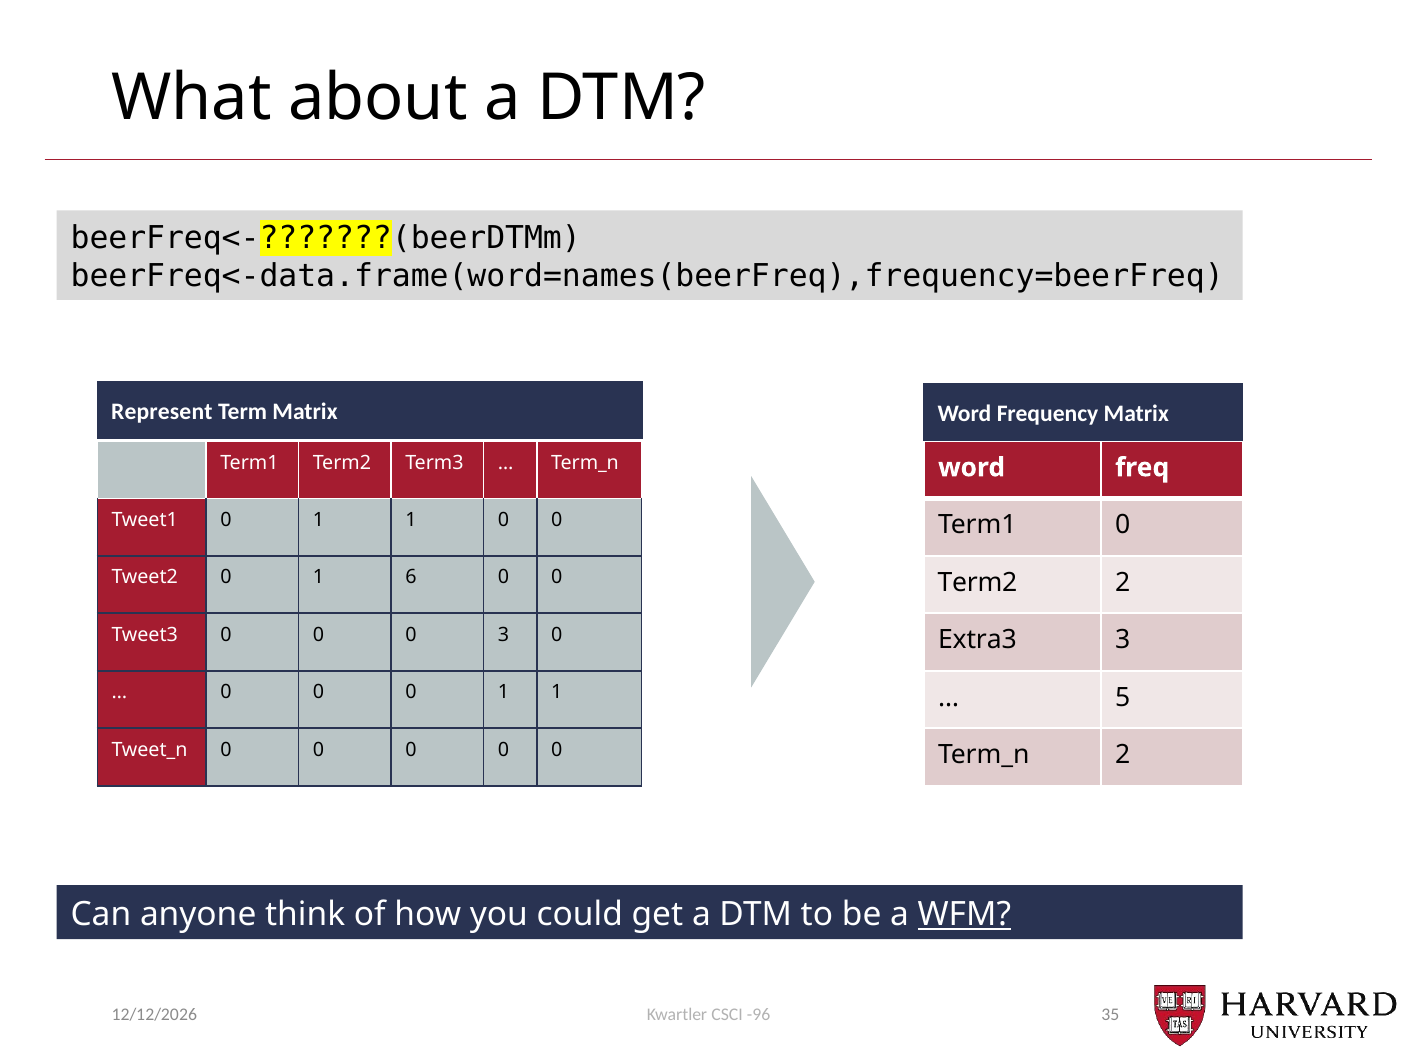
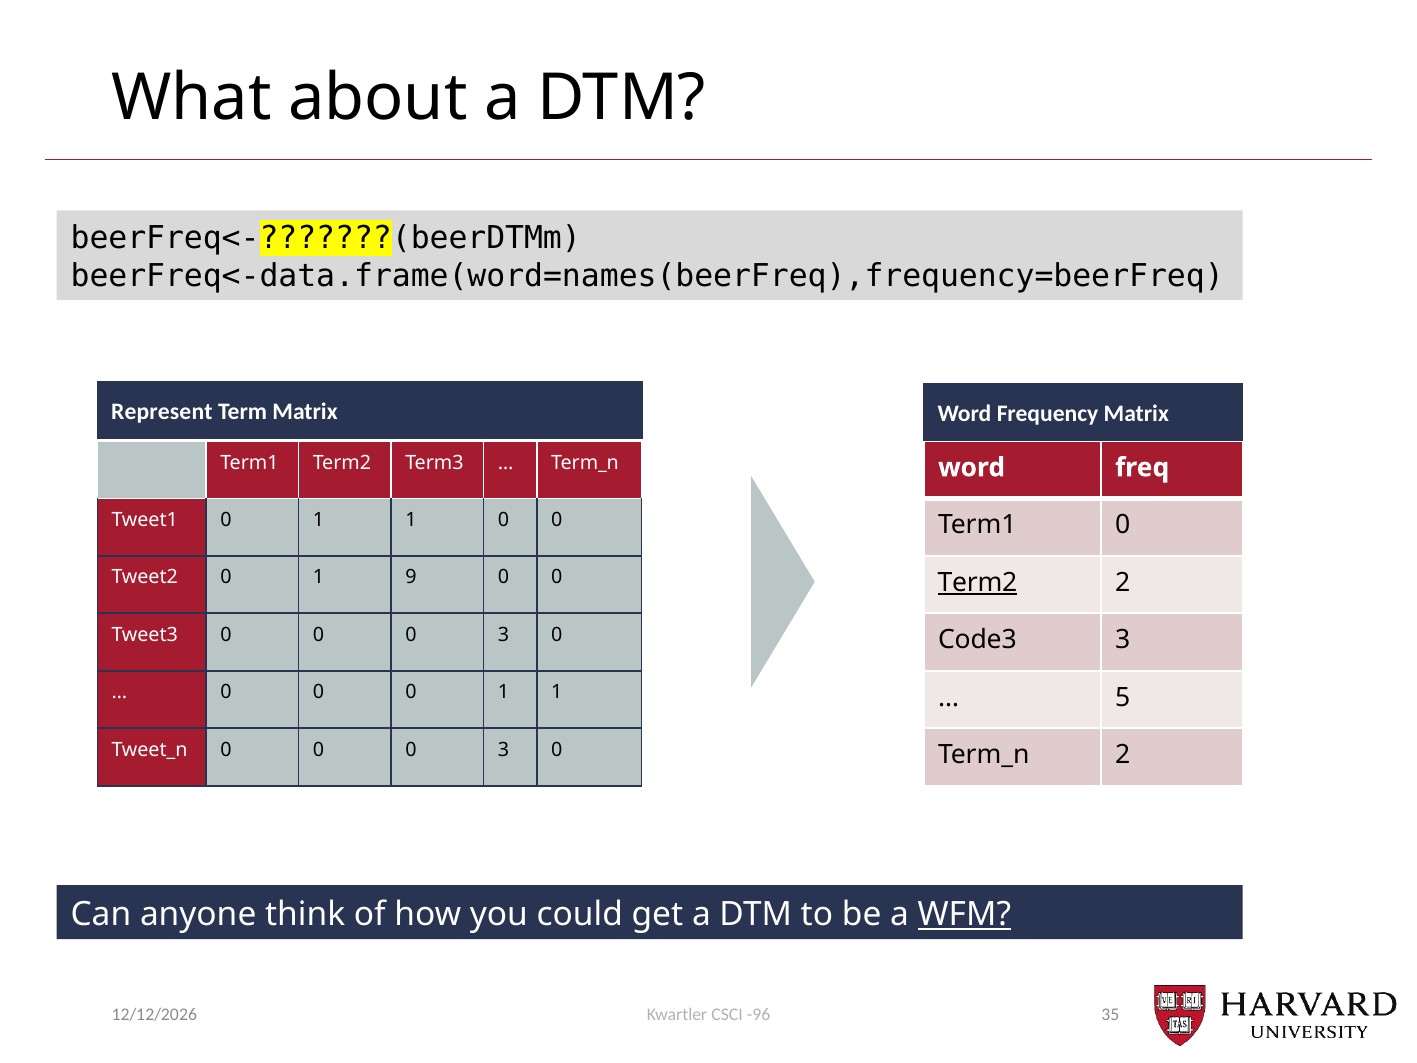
6: 6 -> 9
Term2 at (977, 582) underline: none -> present
Extra3: Extra3 -> Code3
0 at (503, 750): 0 -> 3
